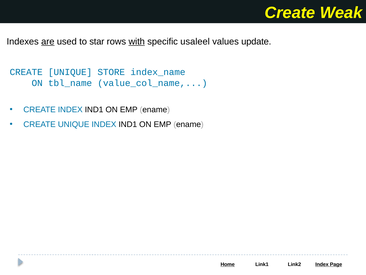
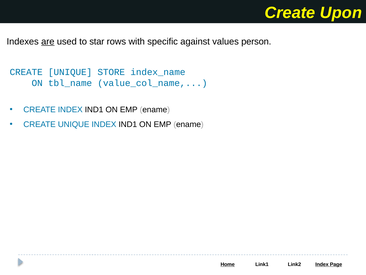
Weak: Weak -> Upon
with underline: present -> none
usaleel: usaleel -> against
update: update -> person
